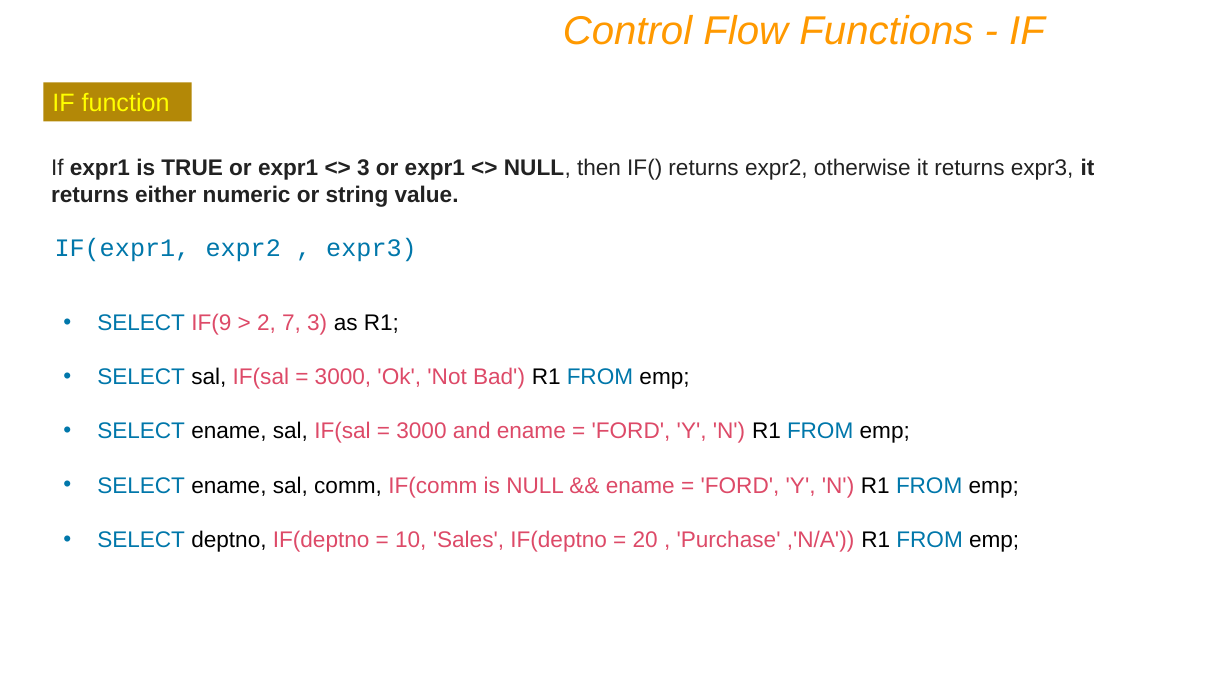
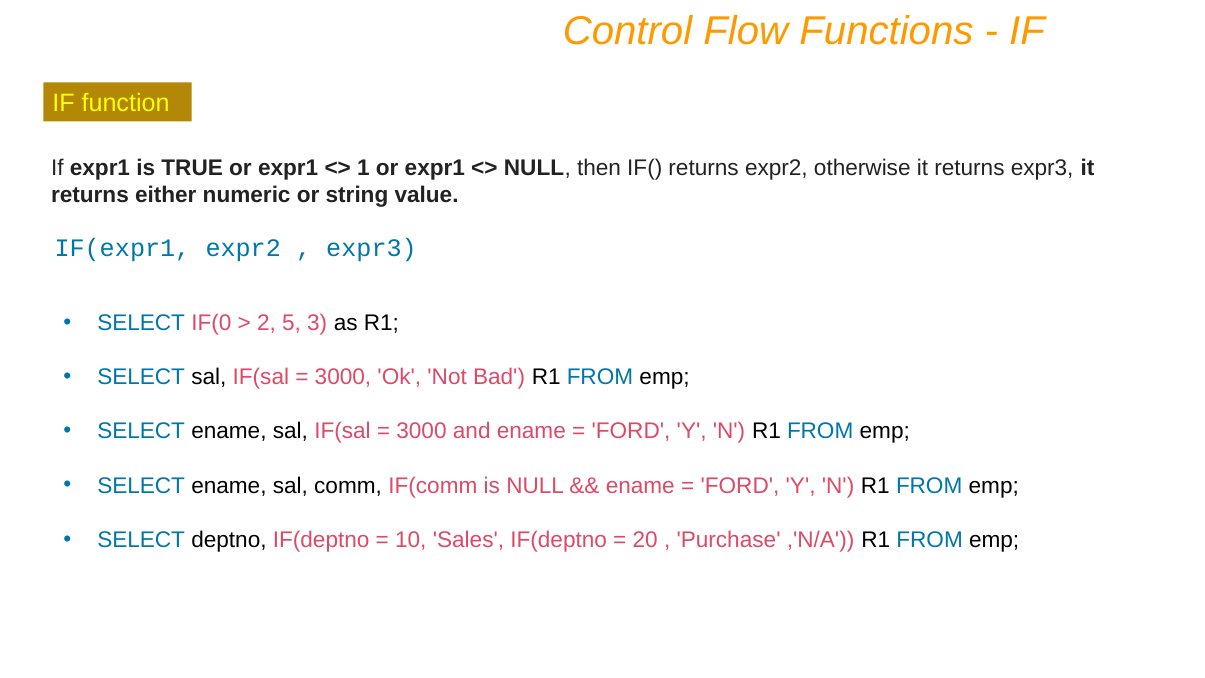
3 at (363, 168): 3 -> 1
IF(9: IF(9 -> IF(0
7: 7 -> 5
